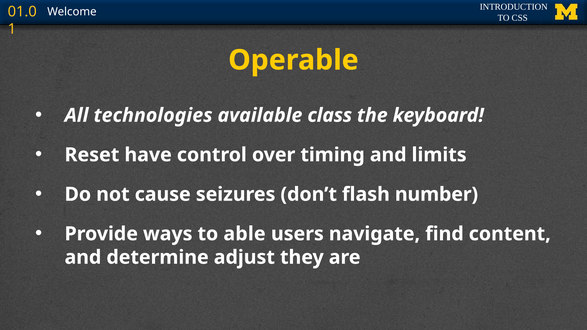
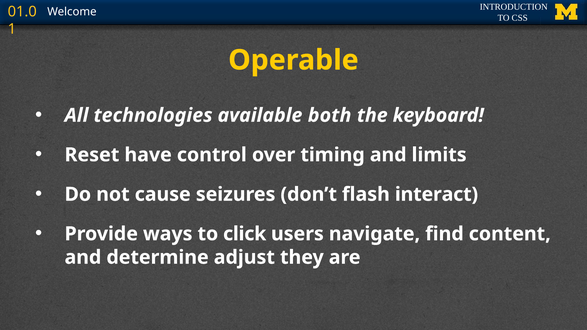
class: class -> both
number: number -> interact
able: able -> click
